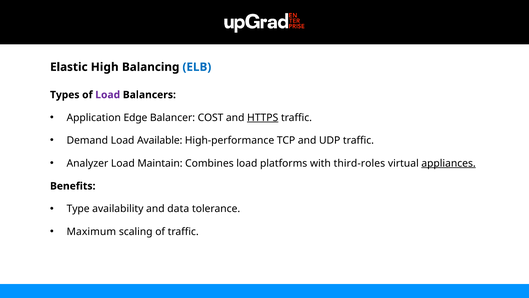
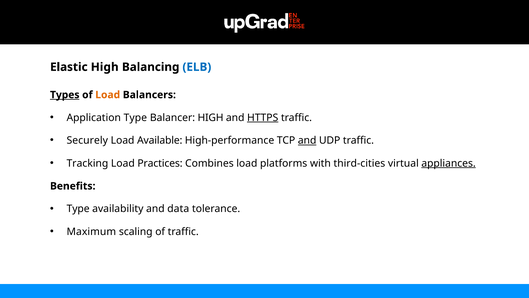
Types underline: none -> present
Load at (108, 95) colour: purple -> orange
Application Edge: Edge -> Type
Balancer COST: COST -> HIGH
Demand: Demand -> Securely
and at (307, 140) underline: none -> present
Analyzer: Analyzer -> Tracking
Maintain: Maintain -> Practices
third-roles: third-roles -> third-cities
